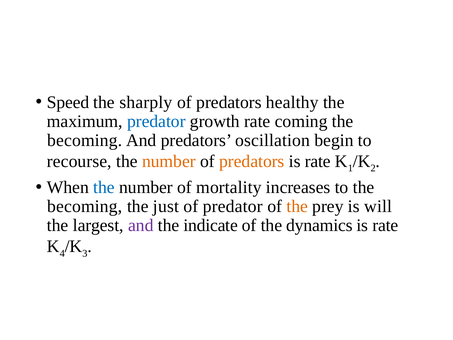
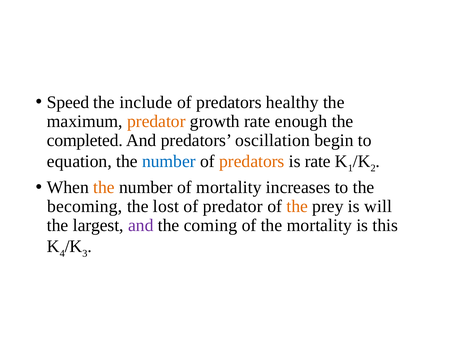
sharply: sharply -> include
predator at (156, 121) colour: blue -> orange
coming: coming -> enough
becoming at (85, 140): becoming -> completed
recourse: recourse -> equation
number at (169, 161) colour: orange -> blue
the at (104, 187) colour: blue -> orange
just: just -> lost
indicate: indicate -> coming
the dynamics: dynamics -> mortality
rate at (385, 225): rate -> this
